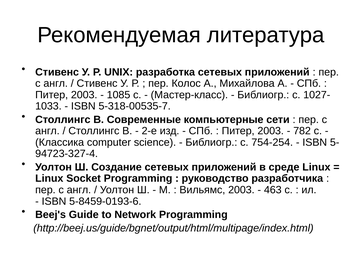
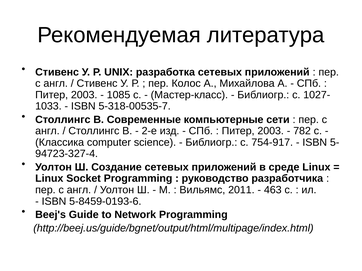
754-254: 754-254 -> 754-917
Вильямс 2003: 2003 -> 2011
